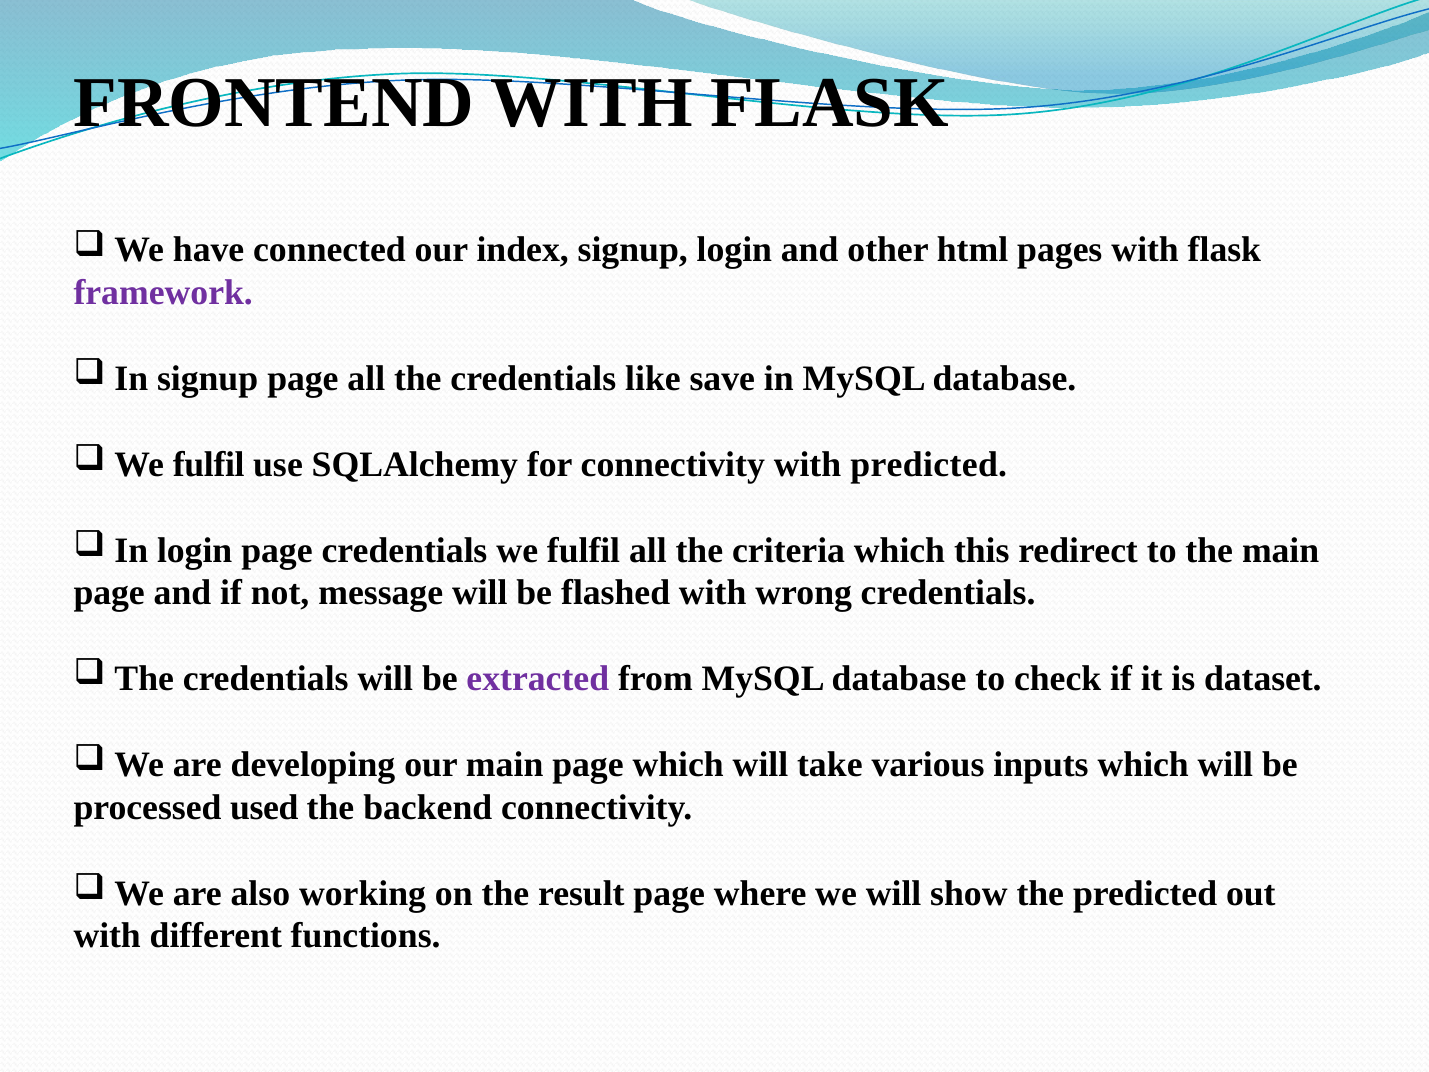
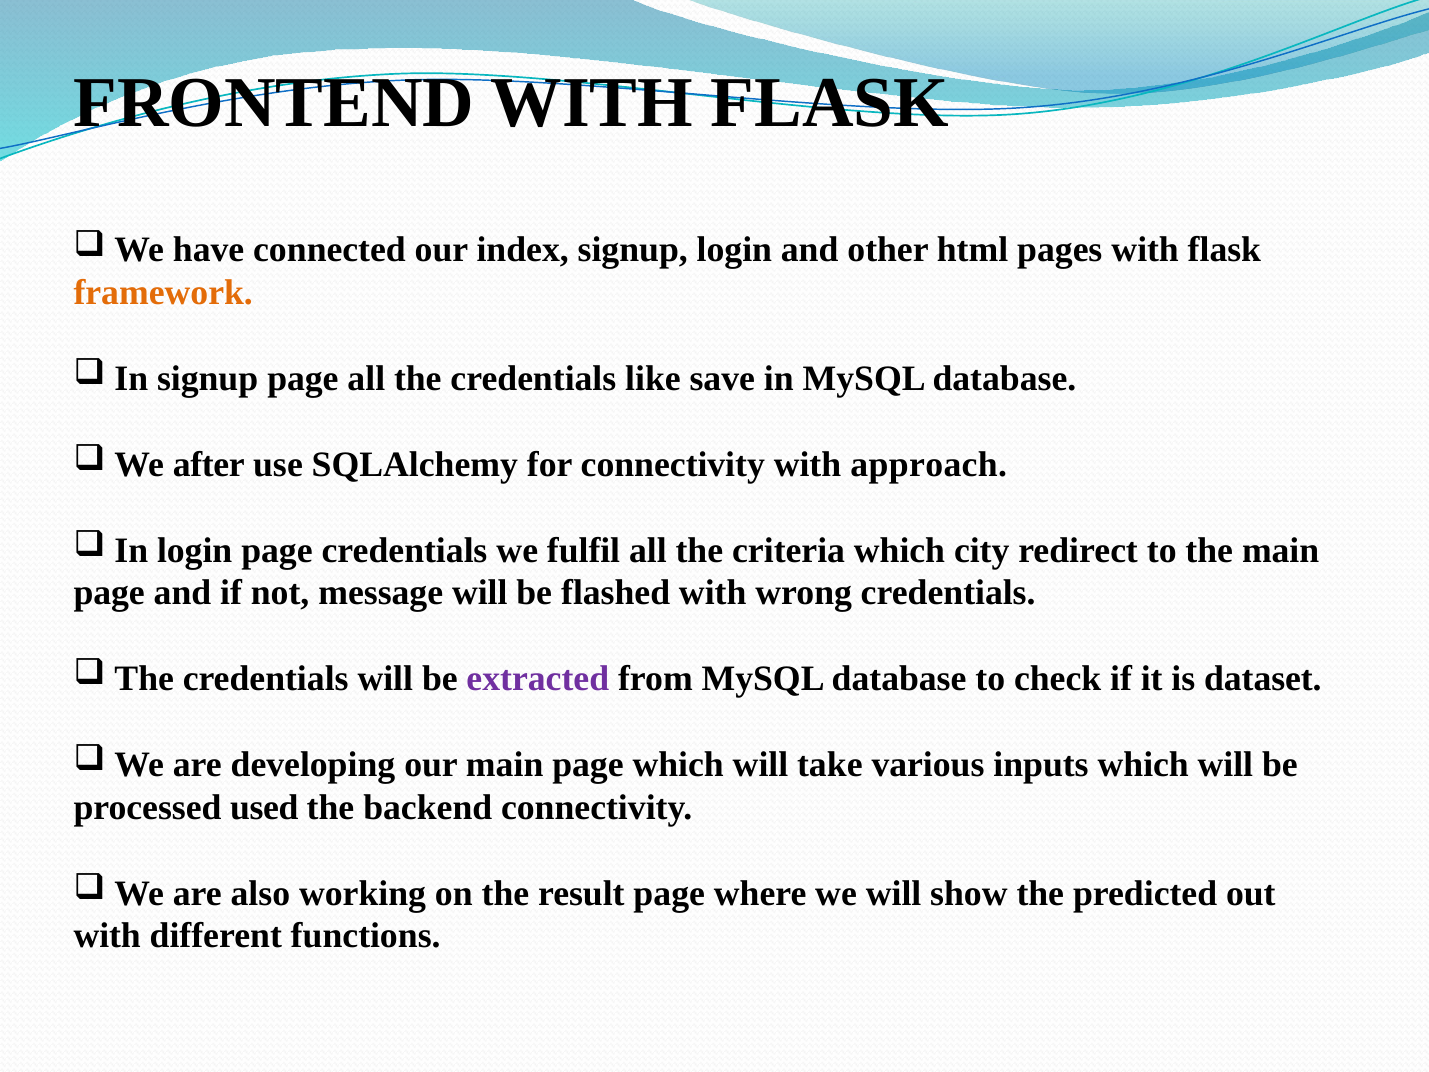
framework colour: purple -> orange
fulfil at (209, 464): fulfil -> after
with predicted: predicted -> approach
this: this -> city
